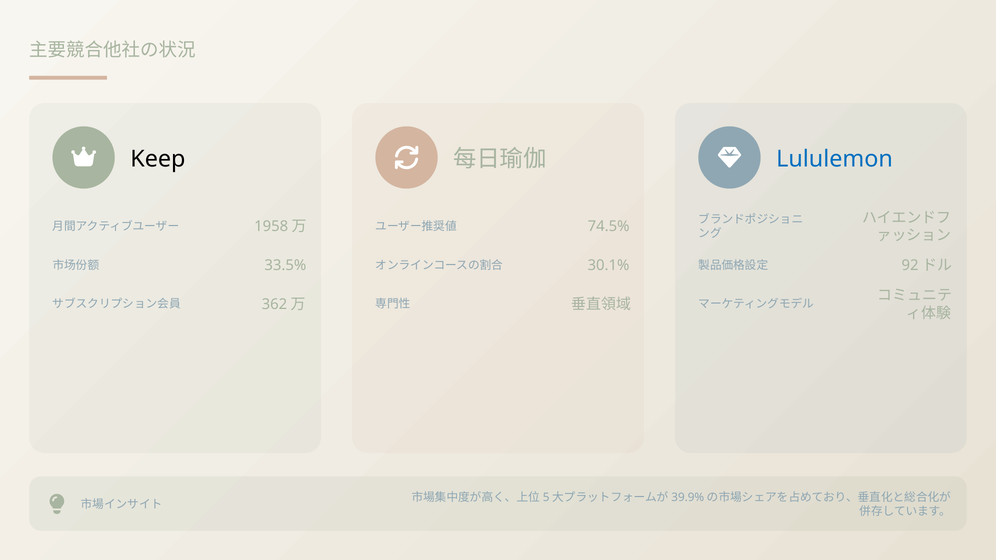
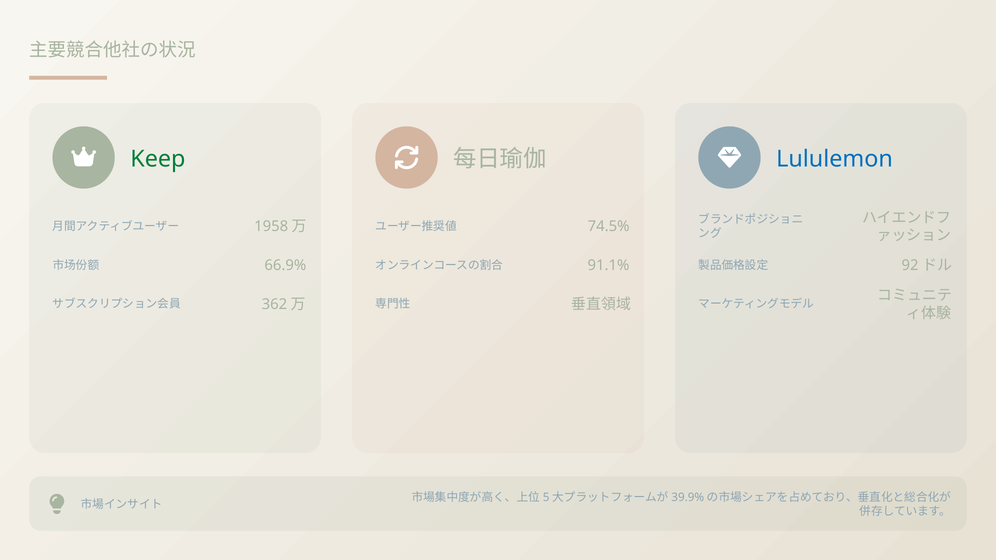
Keep colour: black -> green
33.5%: 33.5% -> 66.9%
30.1%: 30.1% -> 91.1%
